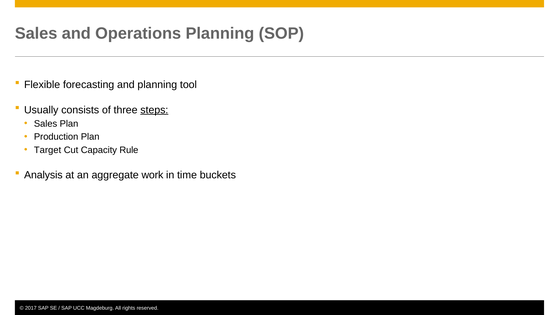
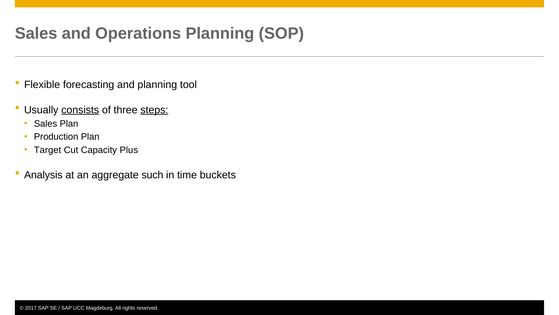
consists underline: none -> present
Rule: Rule -> Plus
work: work -> such
